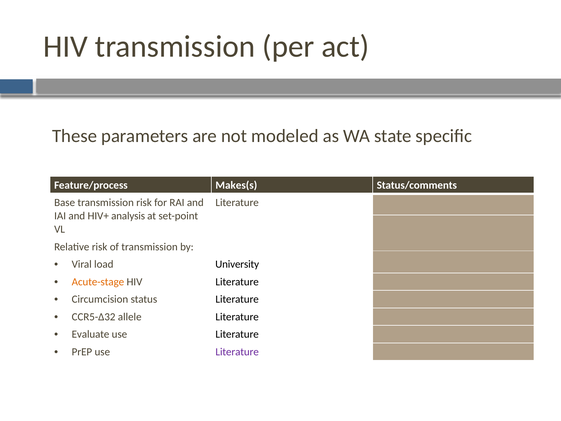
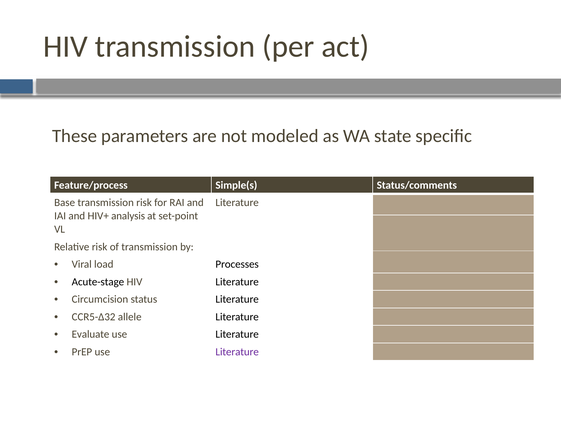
Makes(s: Makes(s -> Simple(s
University: University -> Processes
Acute-stage colour: orange -> black
